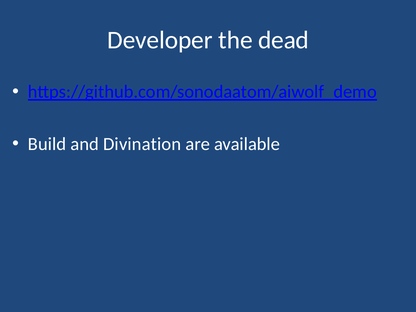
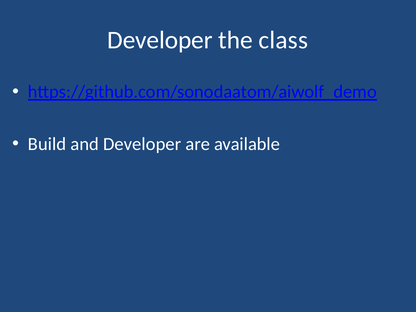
dead: dead -> class
and Divination: Divination -> Developer
